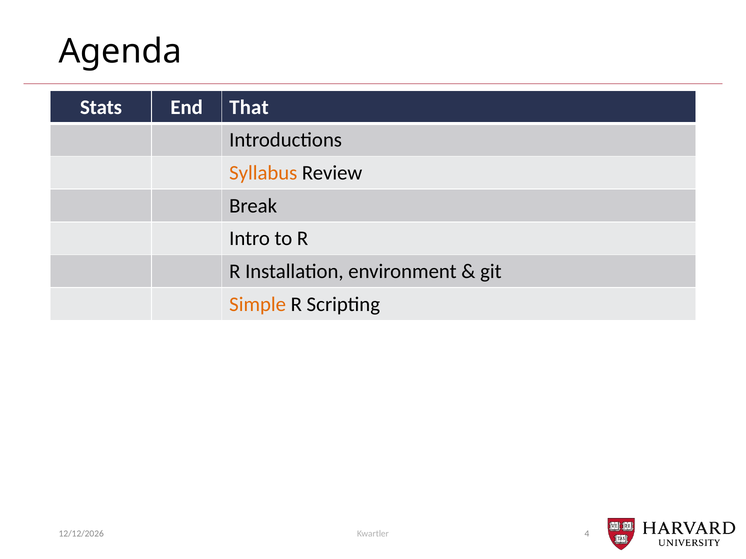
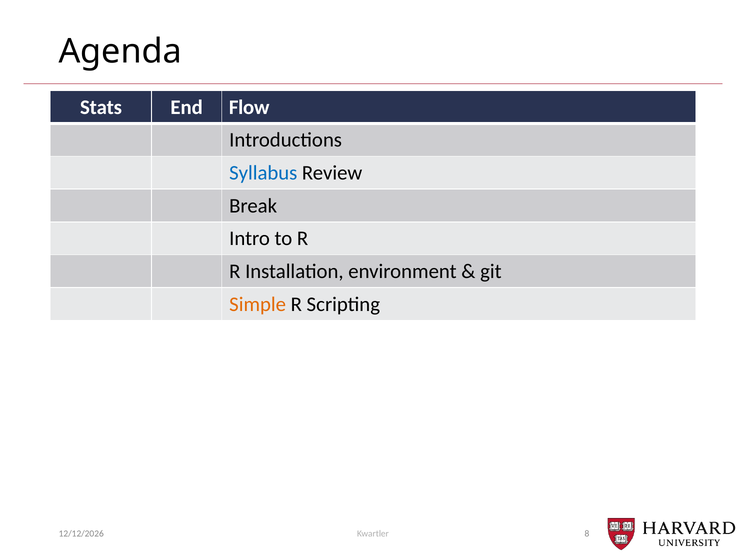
That: That -> Flow
Syllabus colour: orange -> blue
4: 4 -> 8
